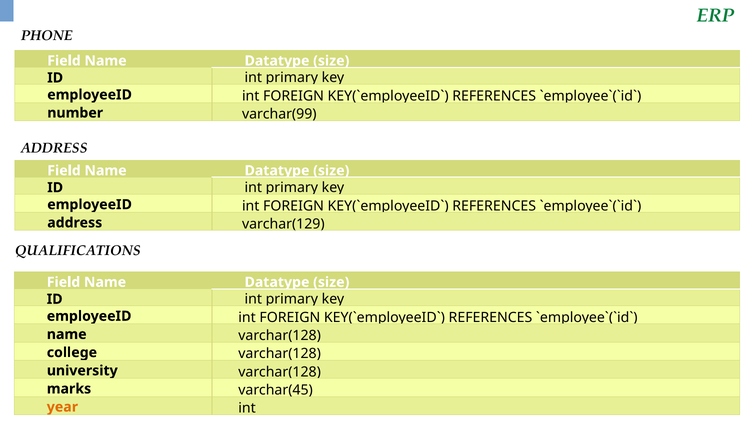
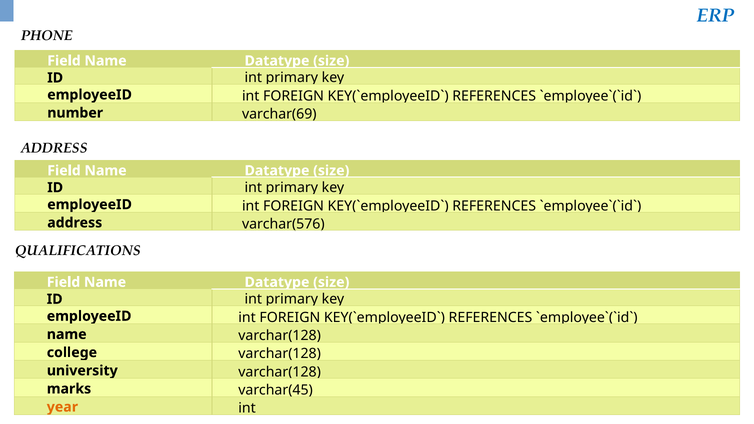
ERP colour: green -> blue
varchar(99: varchar(99 -> varchar(69
varchar(129: varchar(129 -> varchar(576
